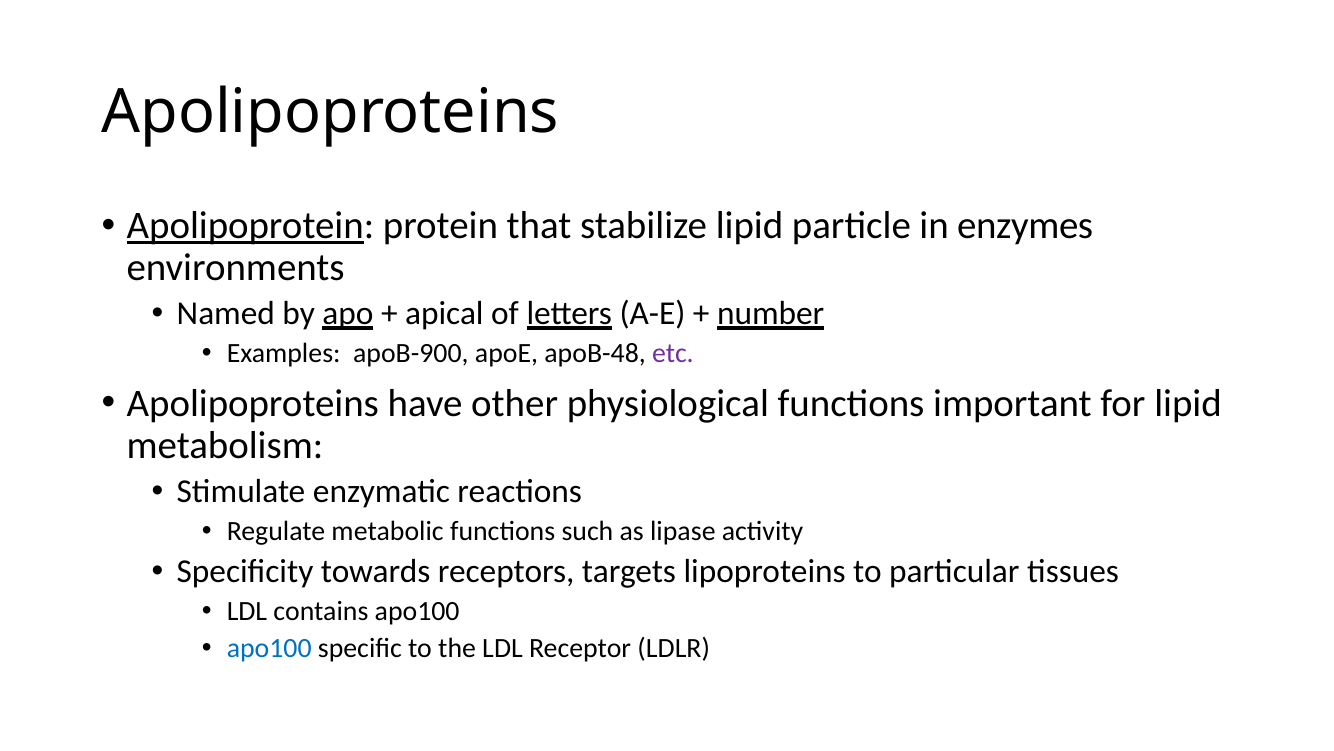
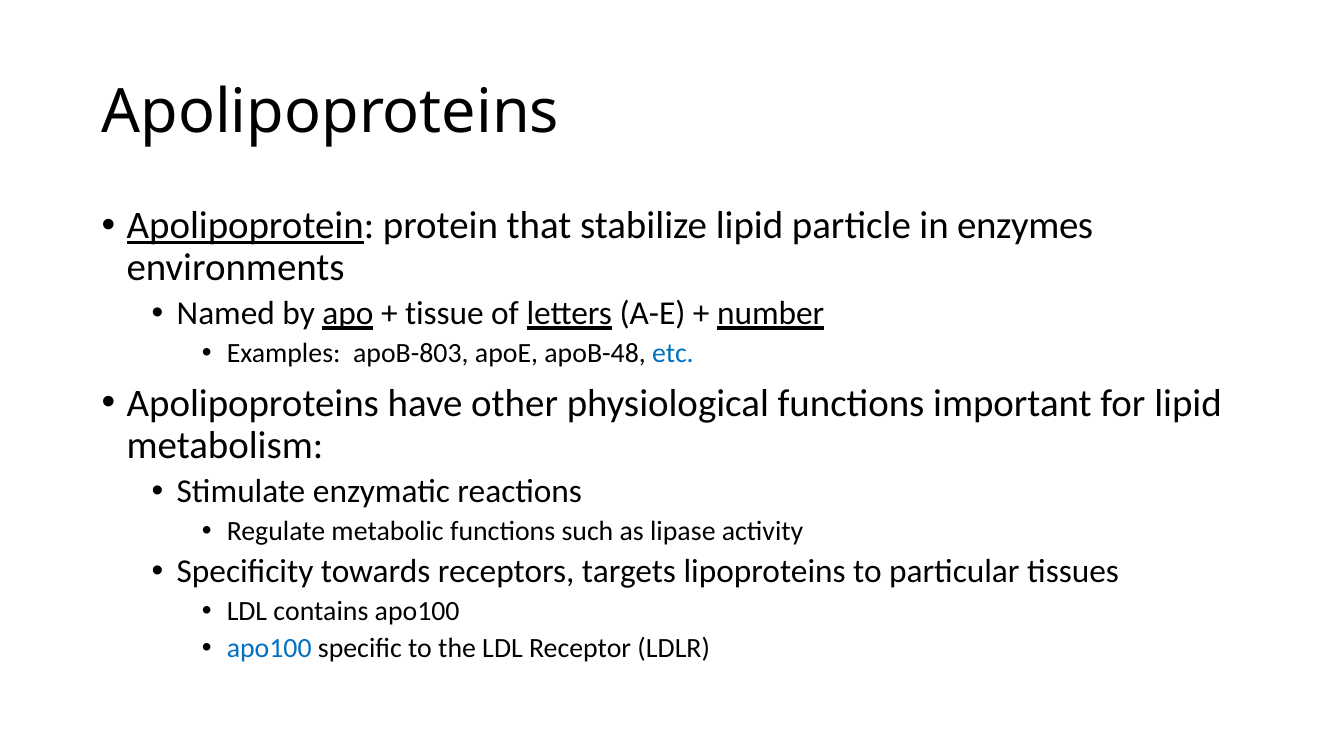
apical: apical -> tissue
apoB-900: apoB-900 -> apoB-803
etc colour: purple -> blue
